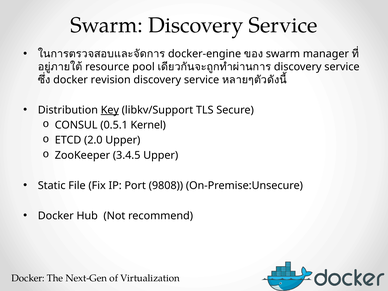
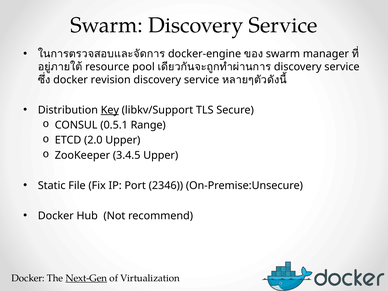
Kernel: Kernel -> Range
9808: 9808 -> 2346
Next-Gen underline: none -> present
